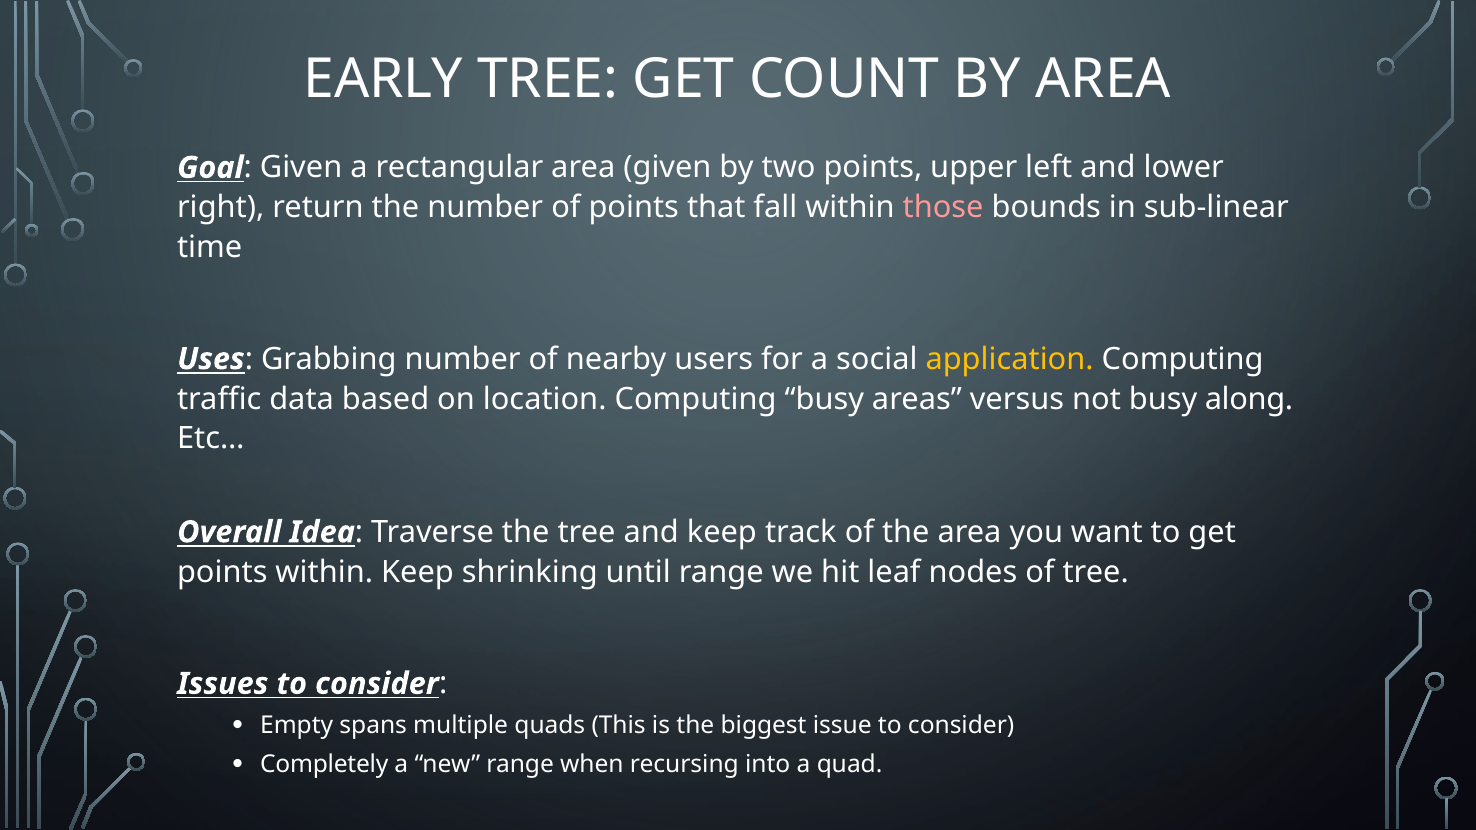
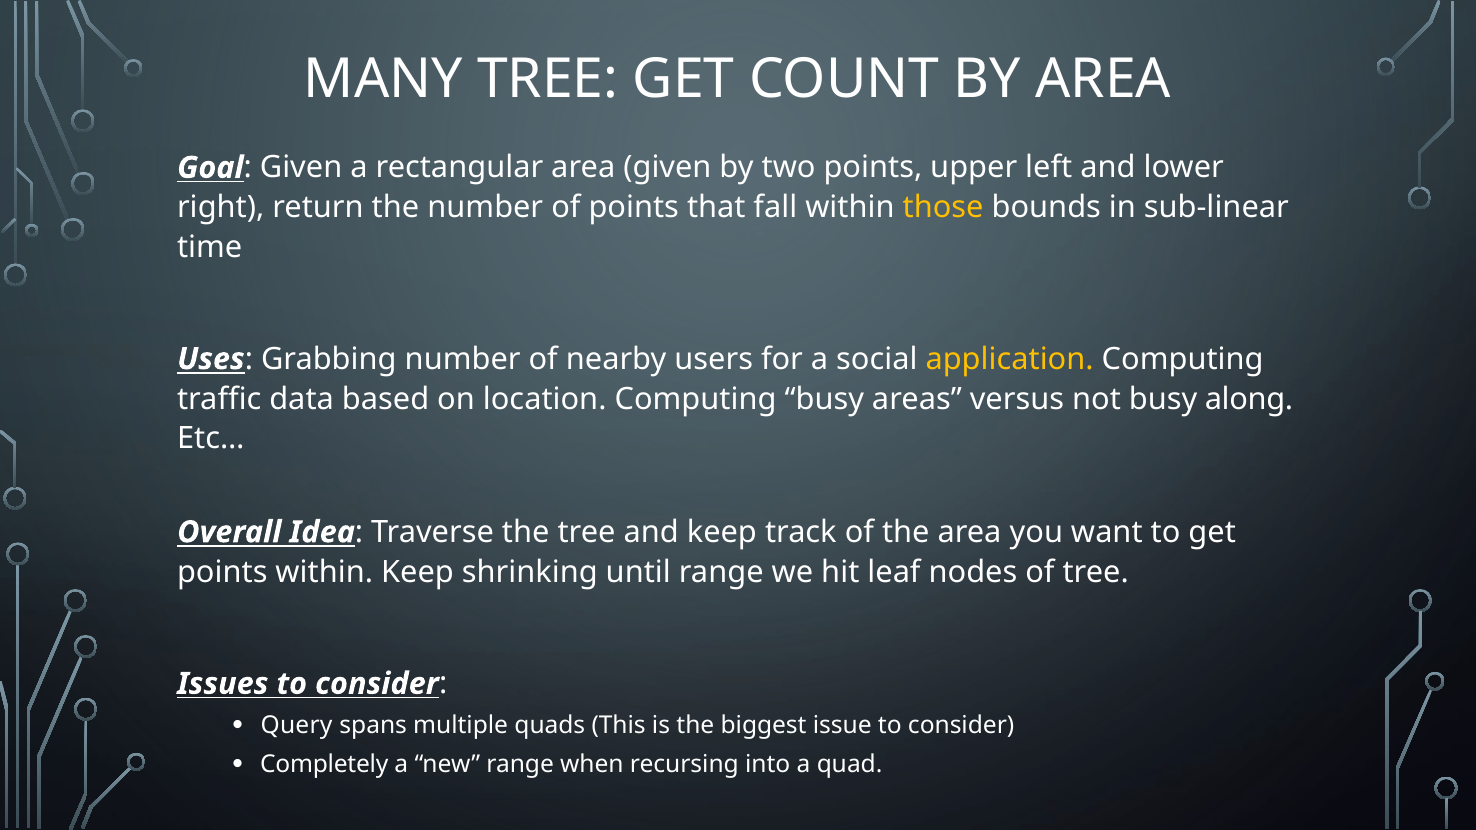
EARLY: EARLY -> MANY
those colour: pink -> yellow
Empty: Empty -> Query
